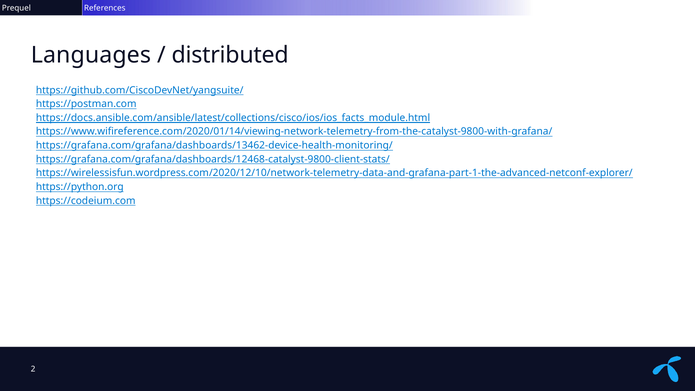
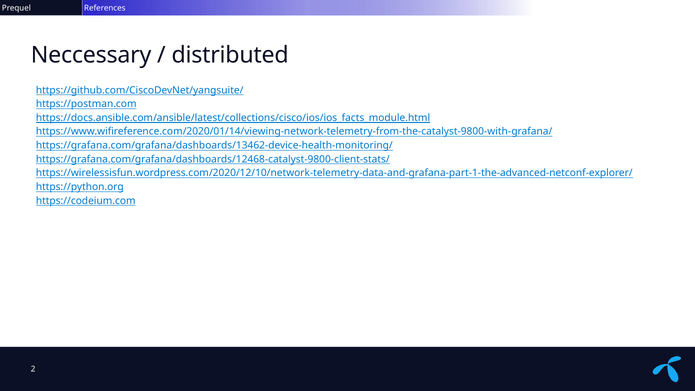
Languages: Languages -> Neccessary
